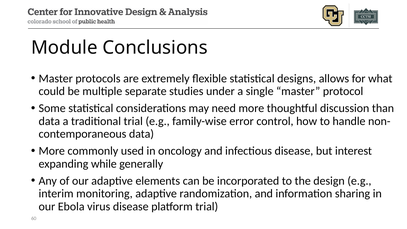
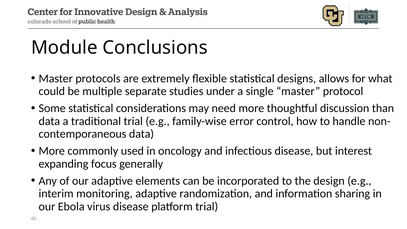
while: while -> focus
